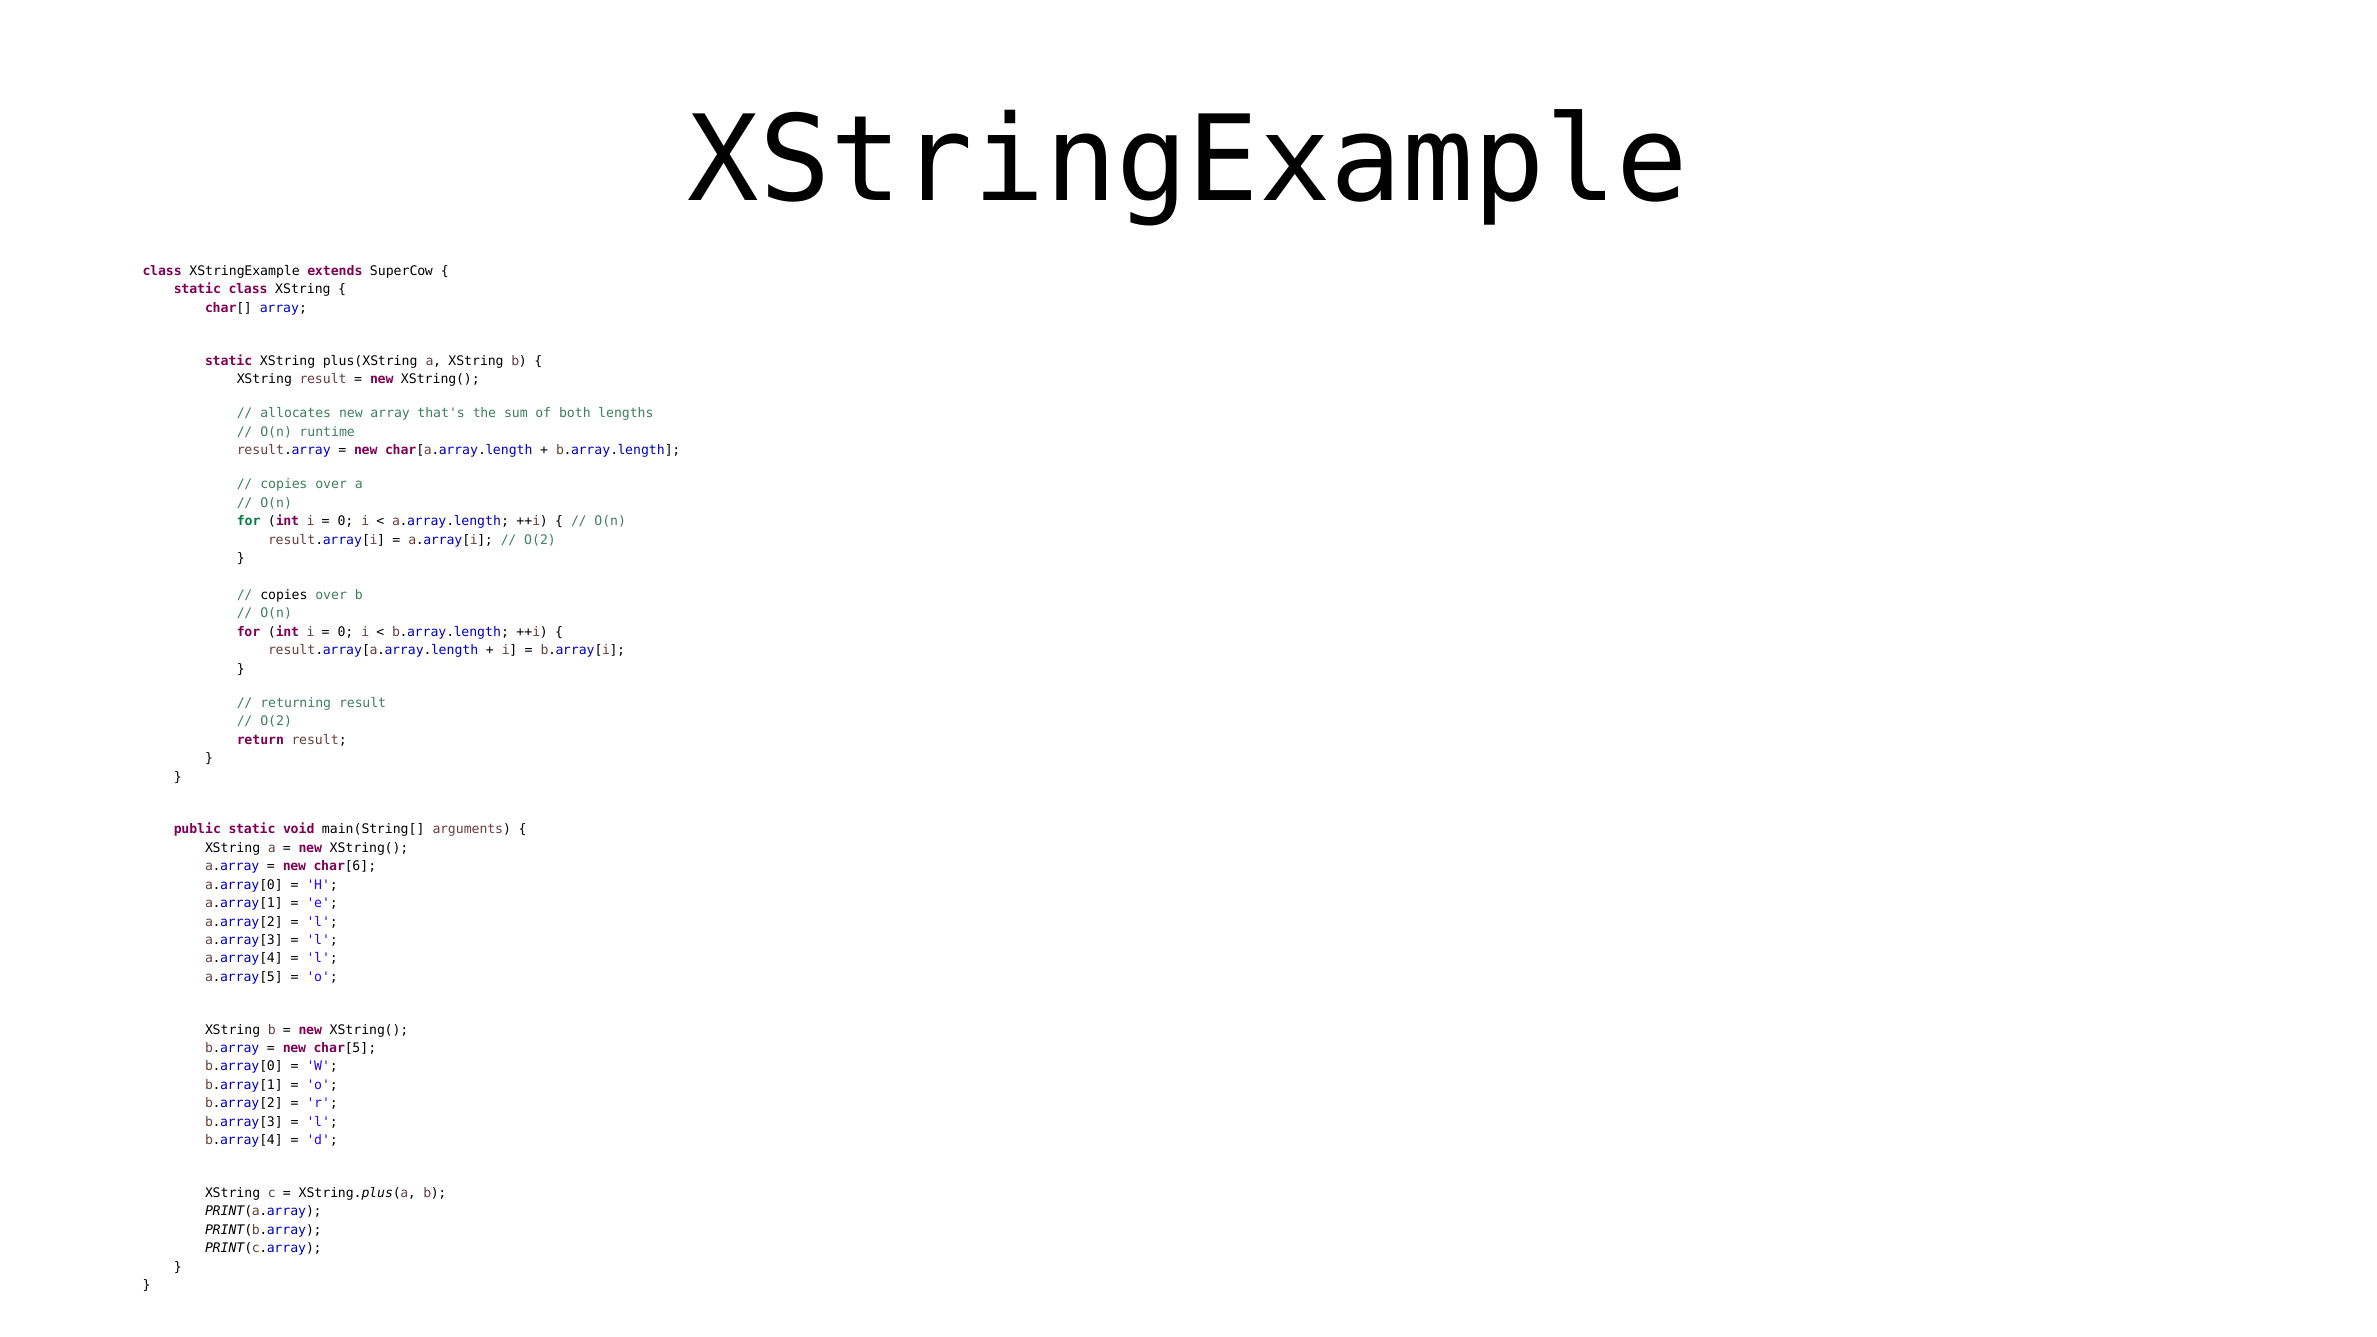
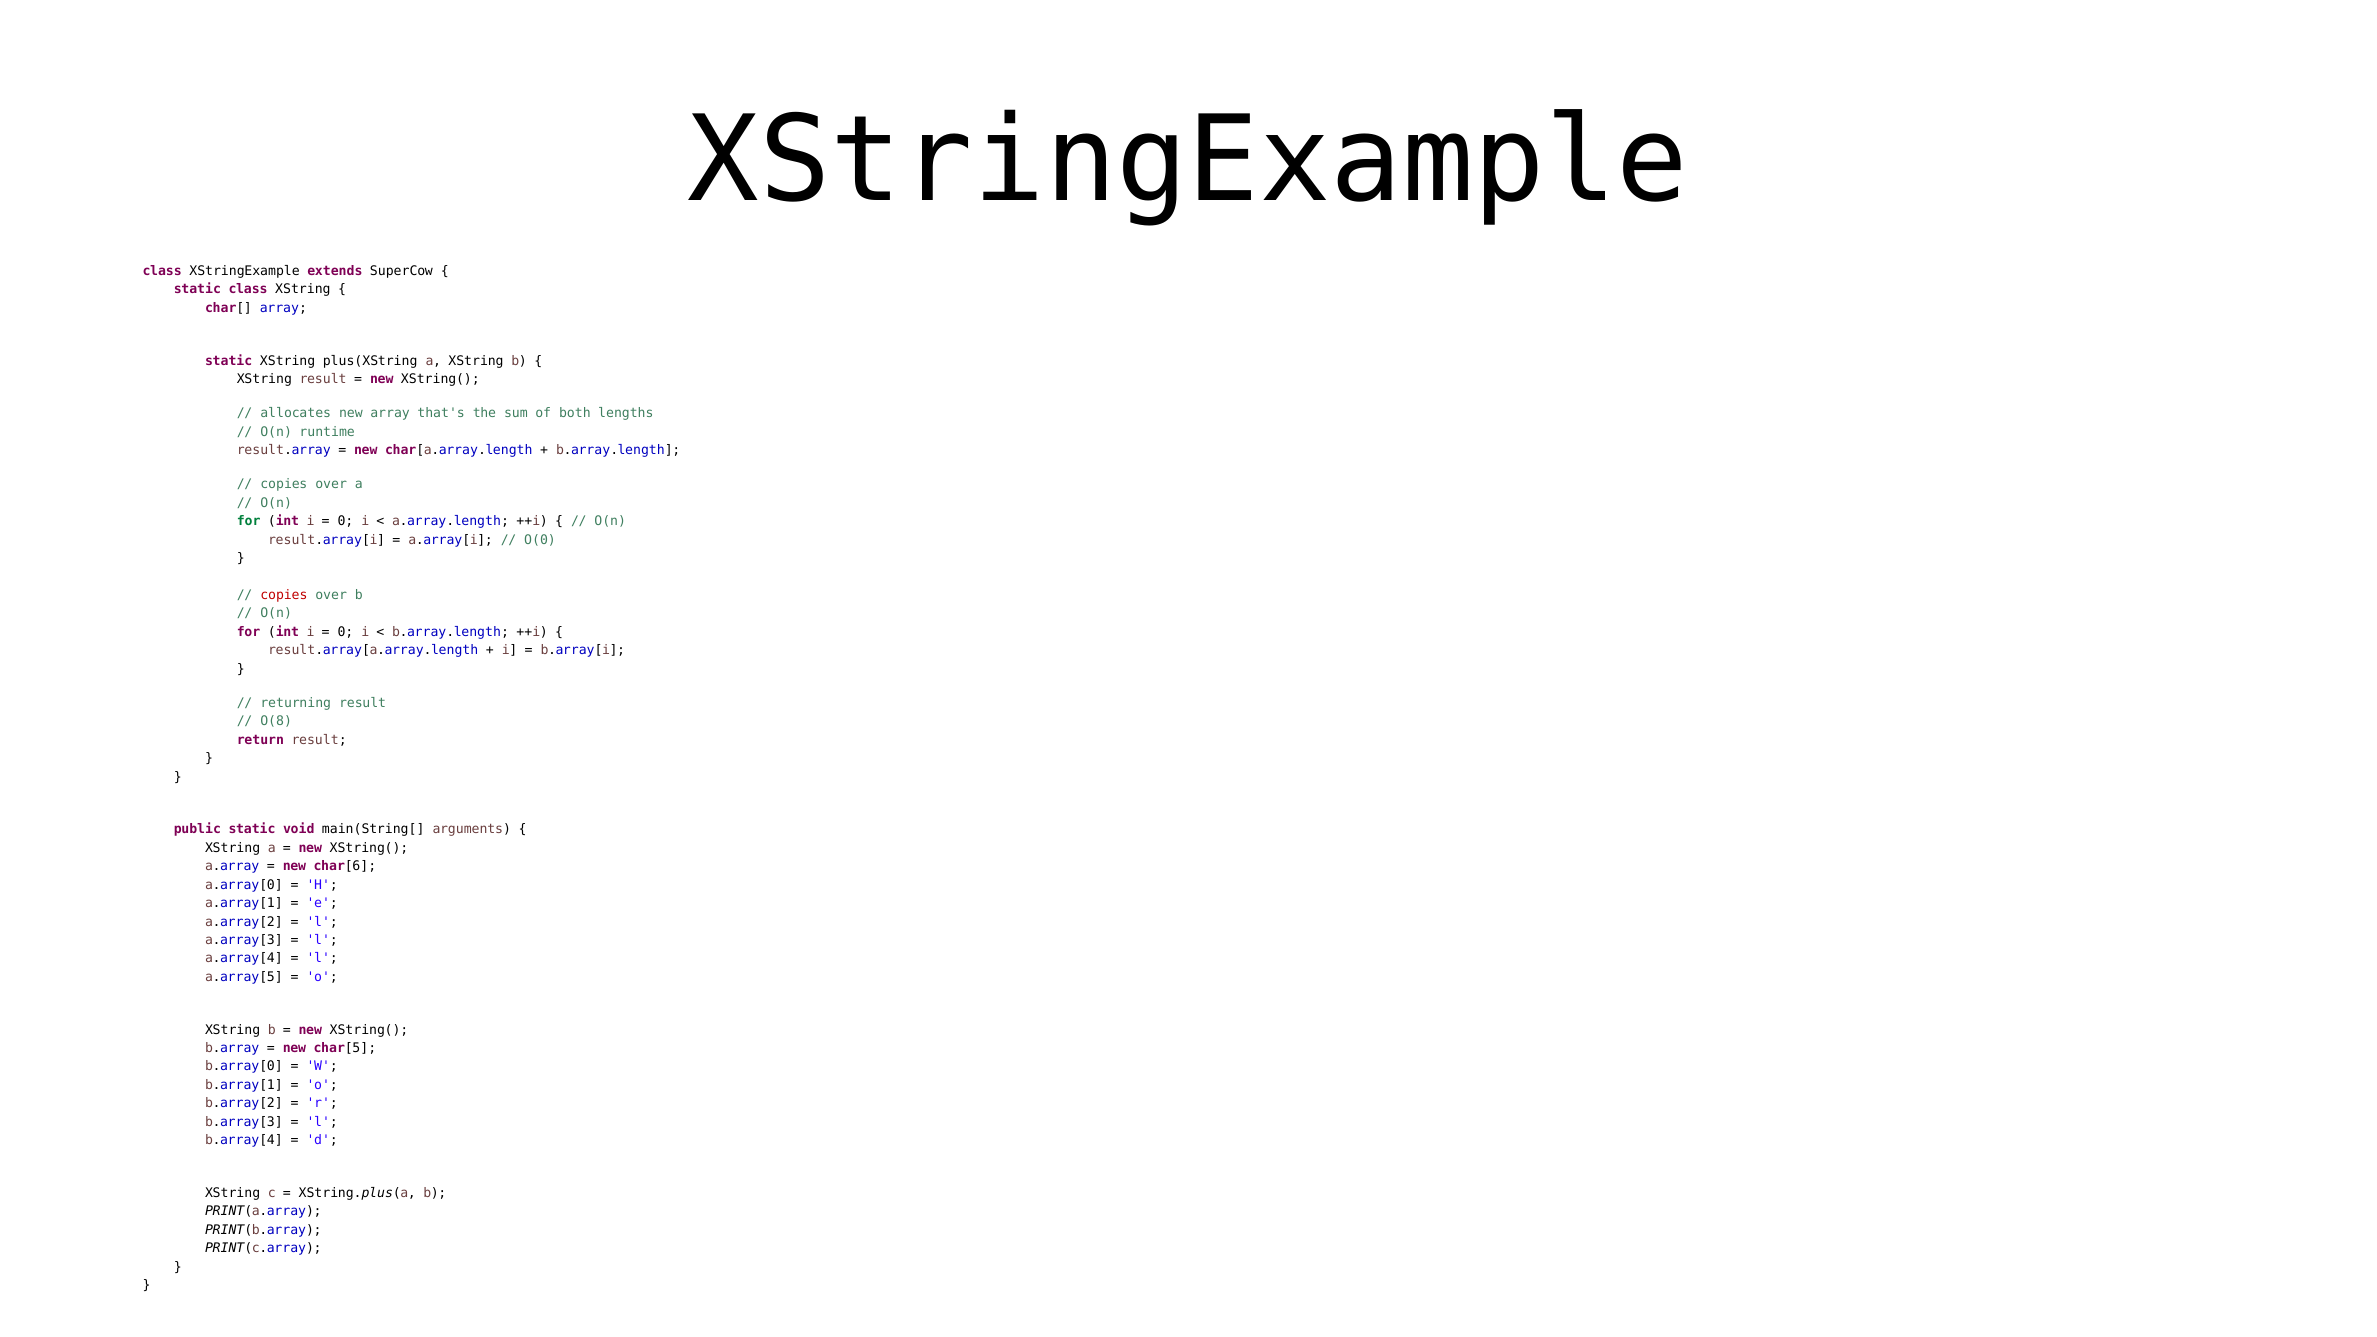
O(2 at (540, 540): O(2 -> O(0
copies at (284, 595) colour: black -> red
O(2 at (276, 722): O(2 -> O(8
